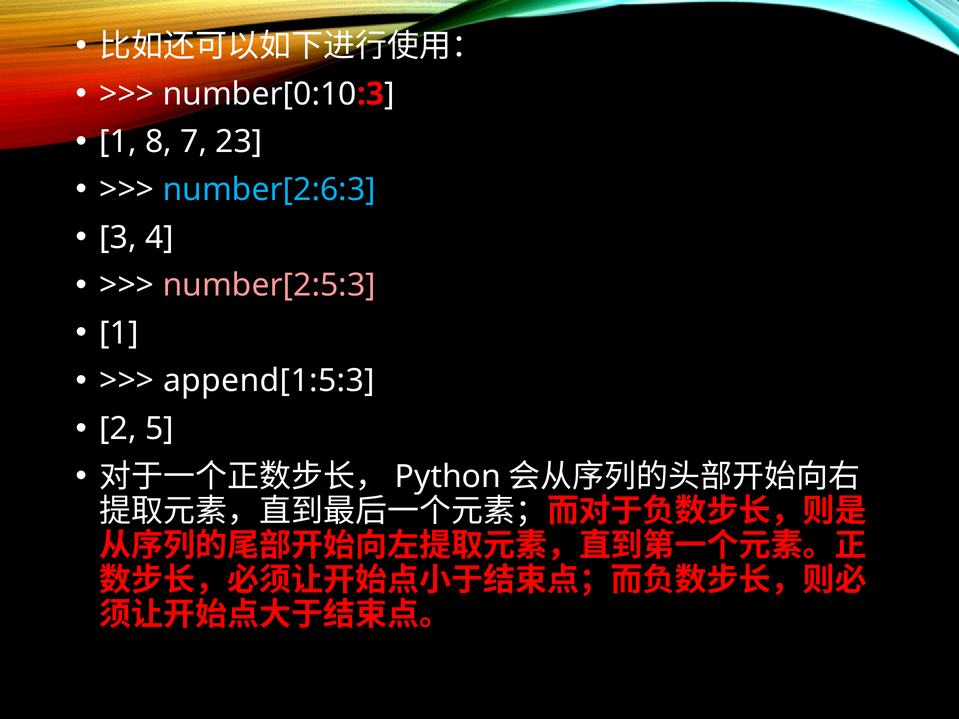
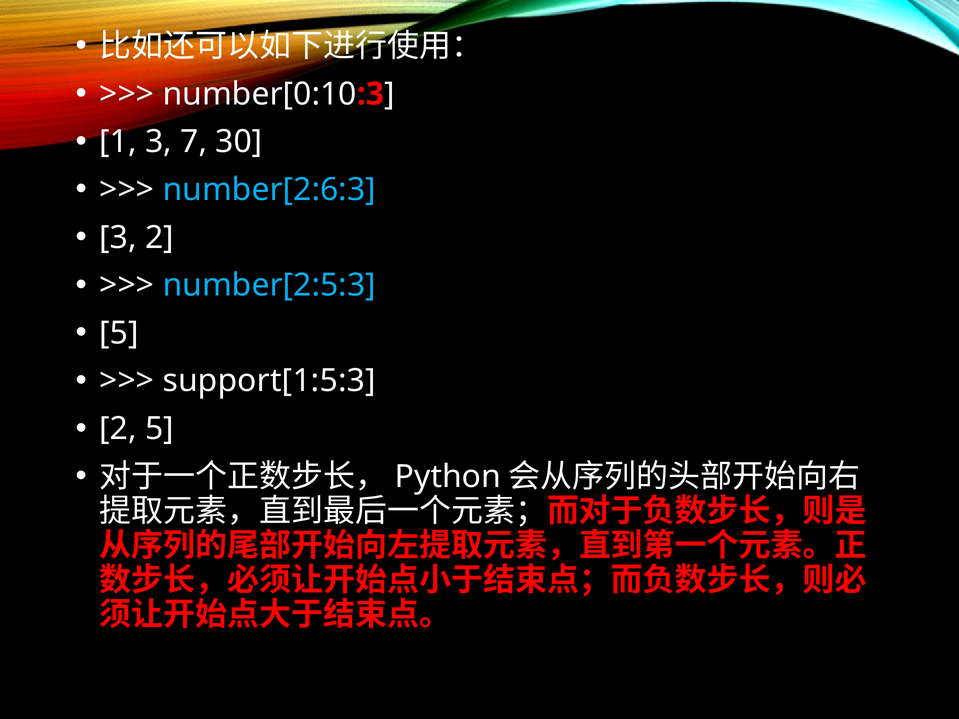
1 8: 8 -> 3
23: 23 -> 30
3 4: 4 -> 2
number[2:5:3 colour: pink -> light blue
1 at (119, 333): 1 -> 5
append[1:5:3: append[1:5:3 -> support[1:5:3
